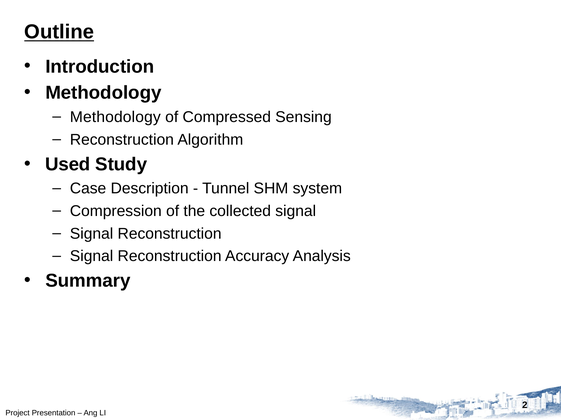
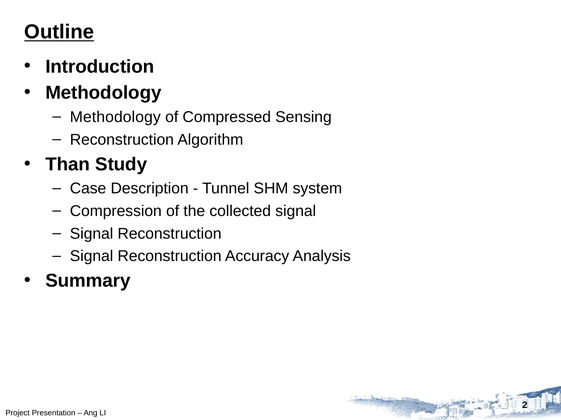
Used: Used -> Than
